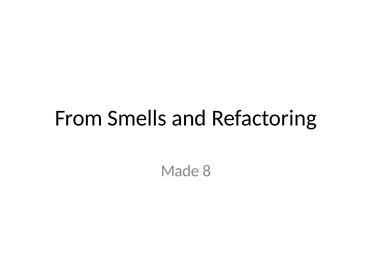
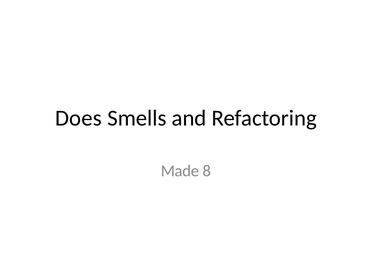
From: From -> Does
